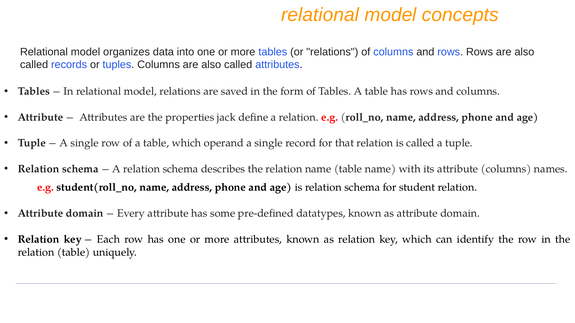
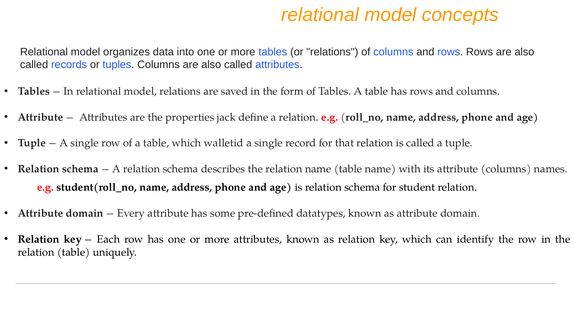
operand: operand -> walletid
